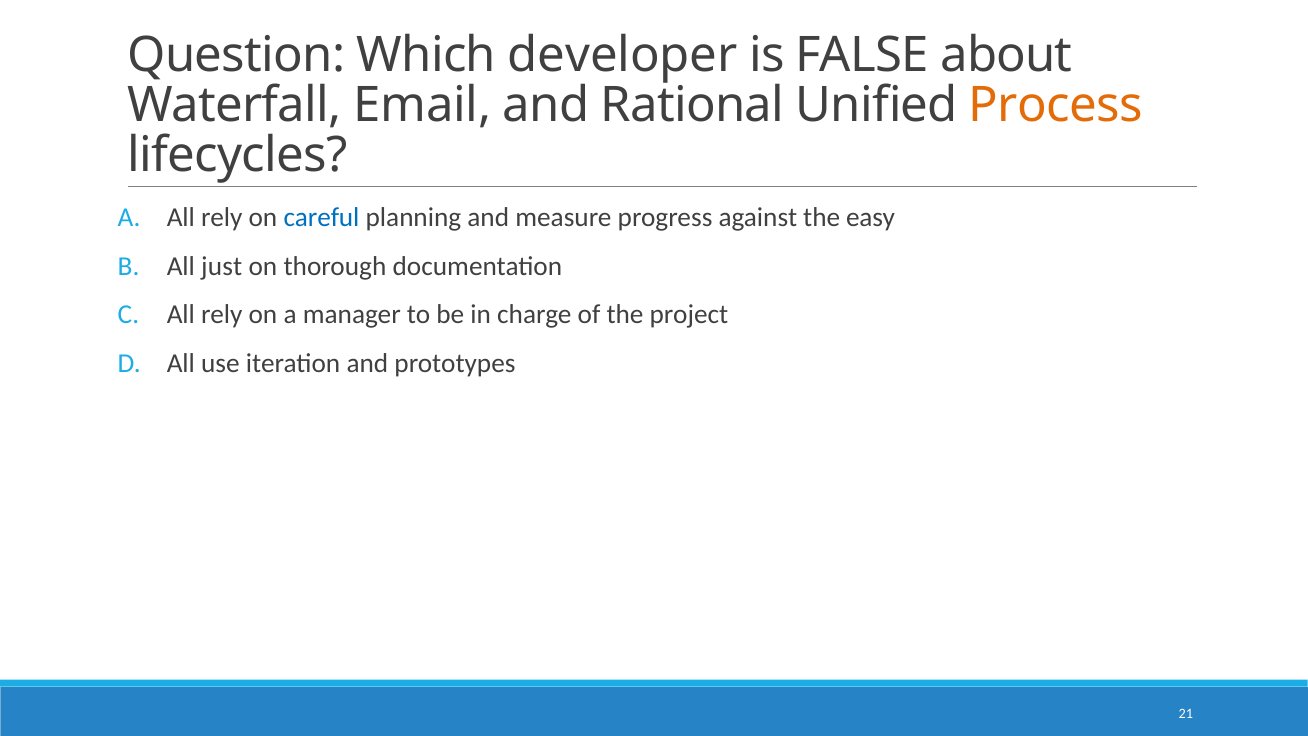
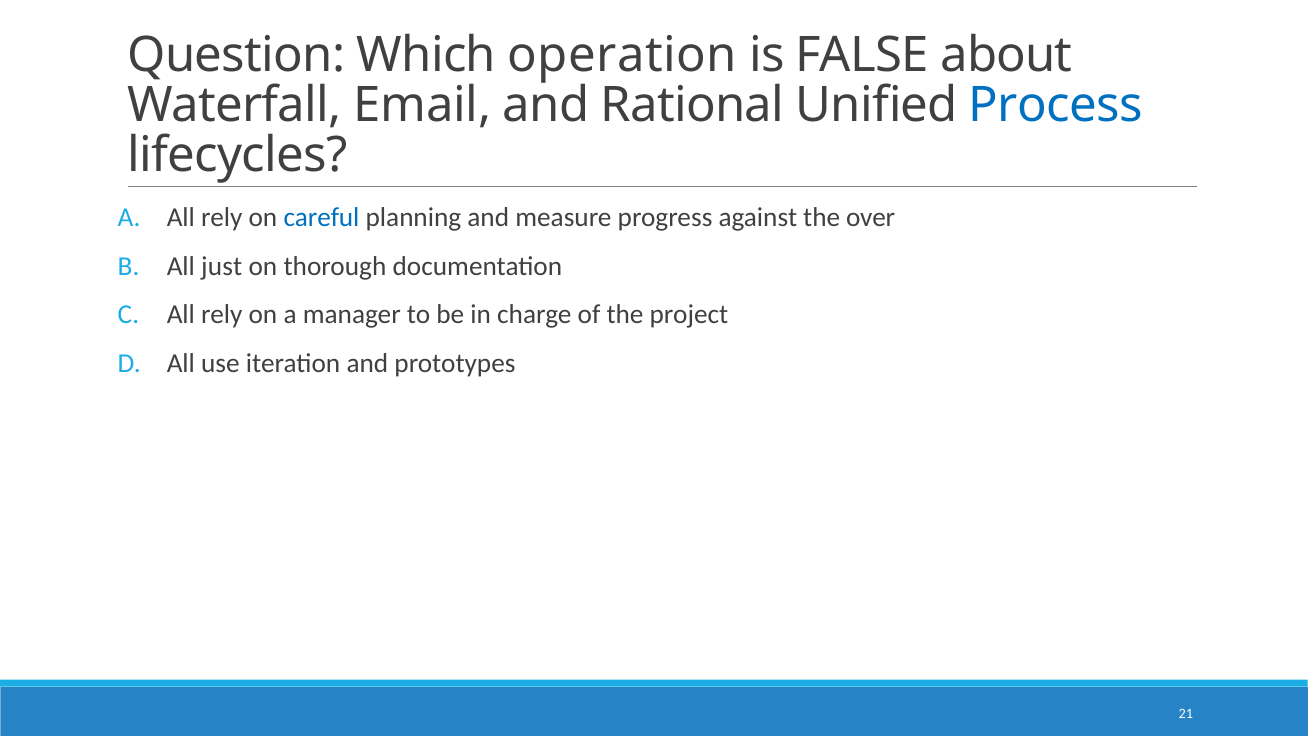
developer: developer -> operation
Process colour: orange -> blue
easy: easy -> over
